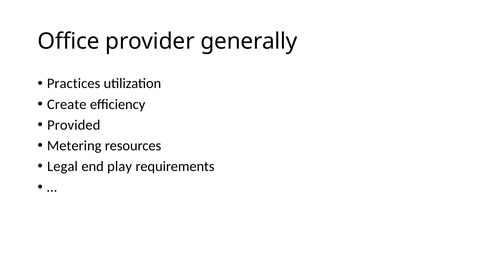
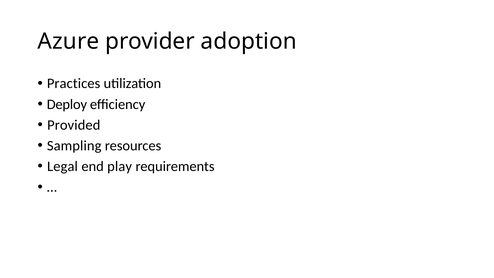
Office: Office -> Azure
generally: generally -> adoption
Create: Create -> Deploy
Metering: Metering -> Sampling
